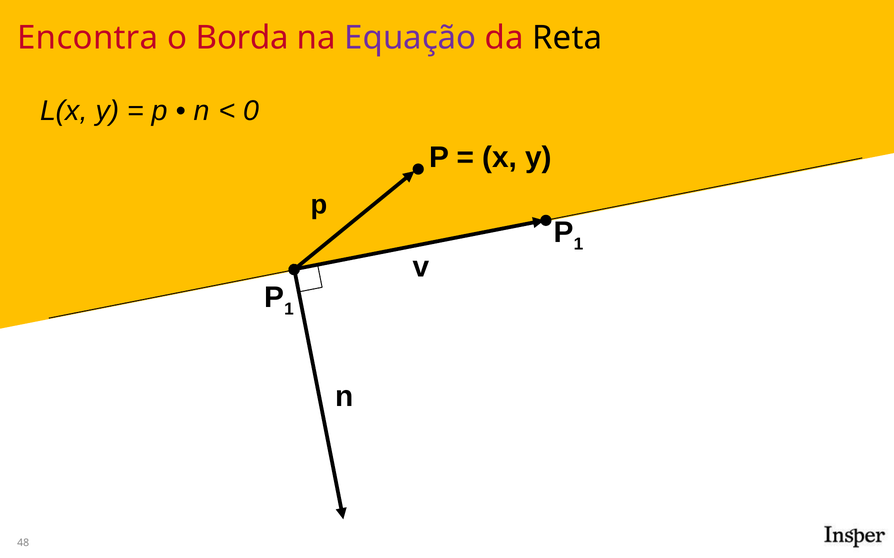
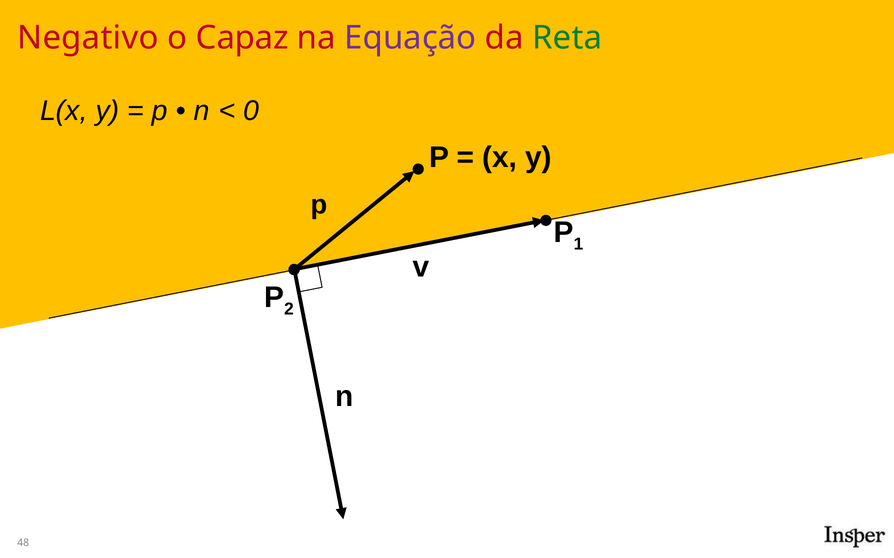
Encontra: Encontra -> Negativo
Borda: Borda -> Capaz
Reta colour: black -> green
1 at (289, 309): 1 -> 2
